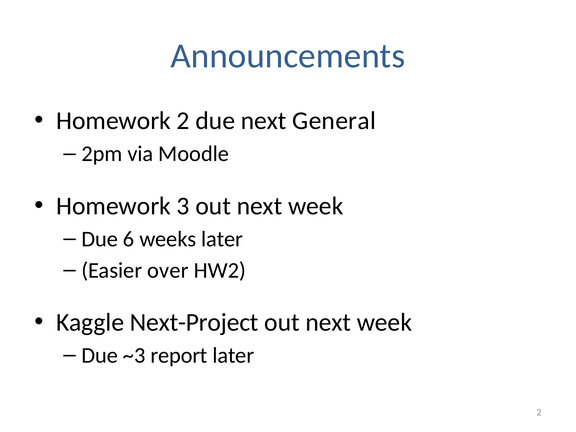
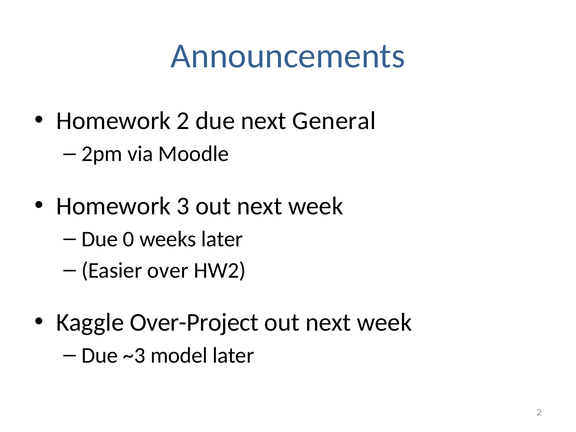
6: 6 -> 0
Next-Project: Next-Project -> Over-Project
report: report -> model
